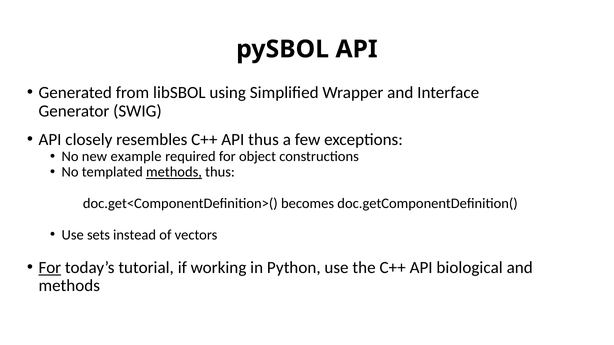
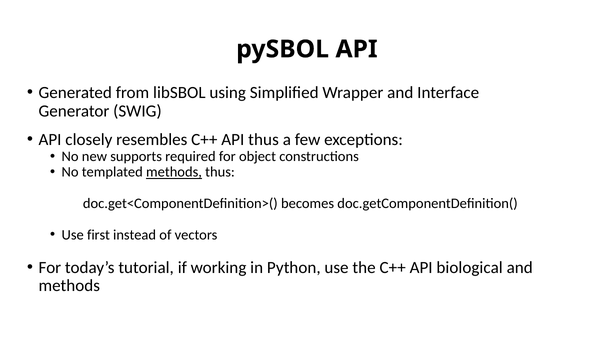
example: example -> supports
sets: sets -> first
For at (50, 268) underline: present -> none
